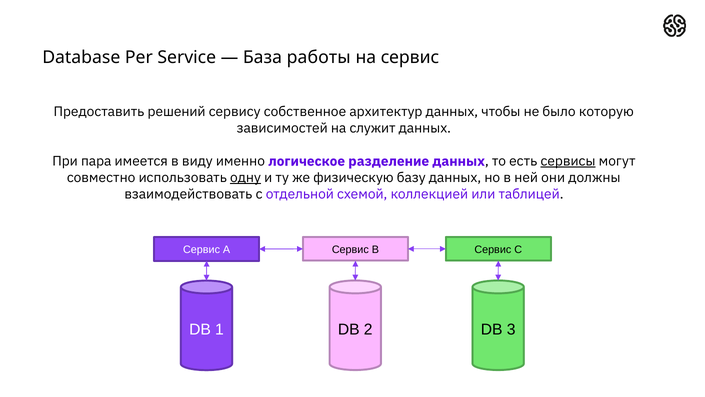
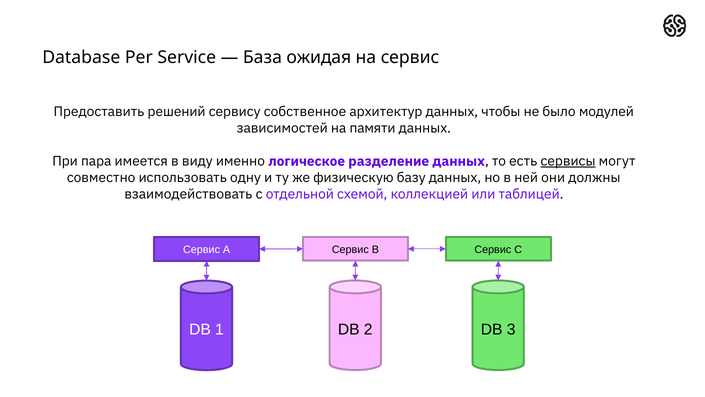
работы: работы -> ожидая
которую: которую -> модулей
служит: служит -> памяти
одну underline: present -> none
